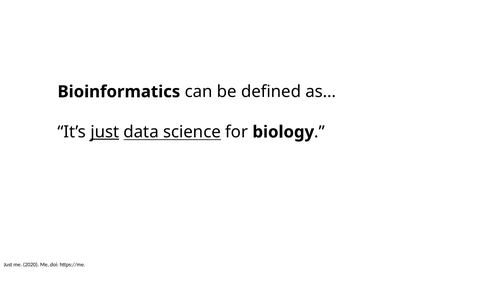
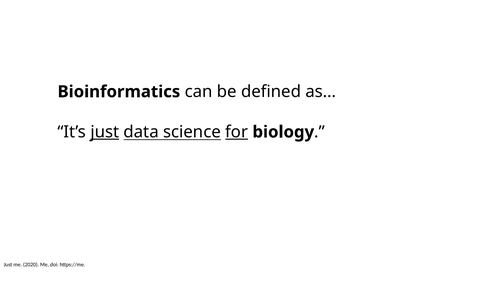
for underline: none -> present
